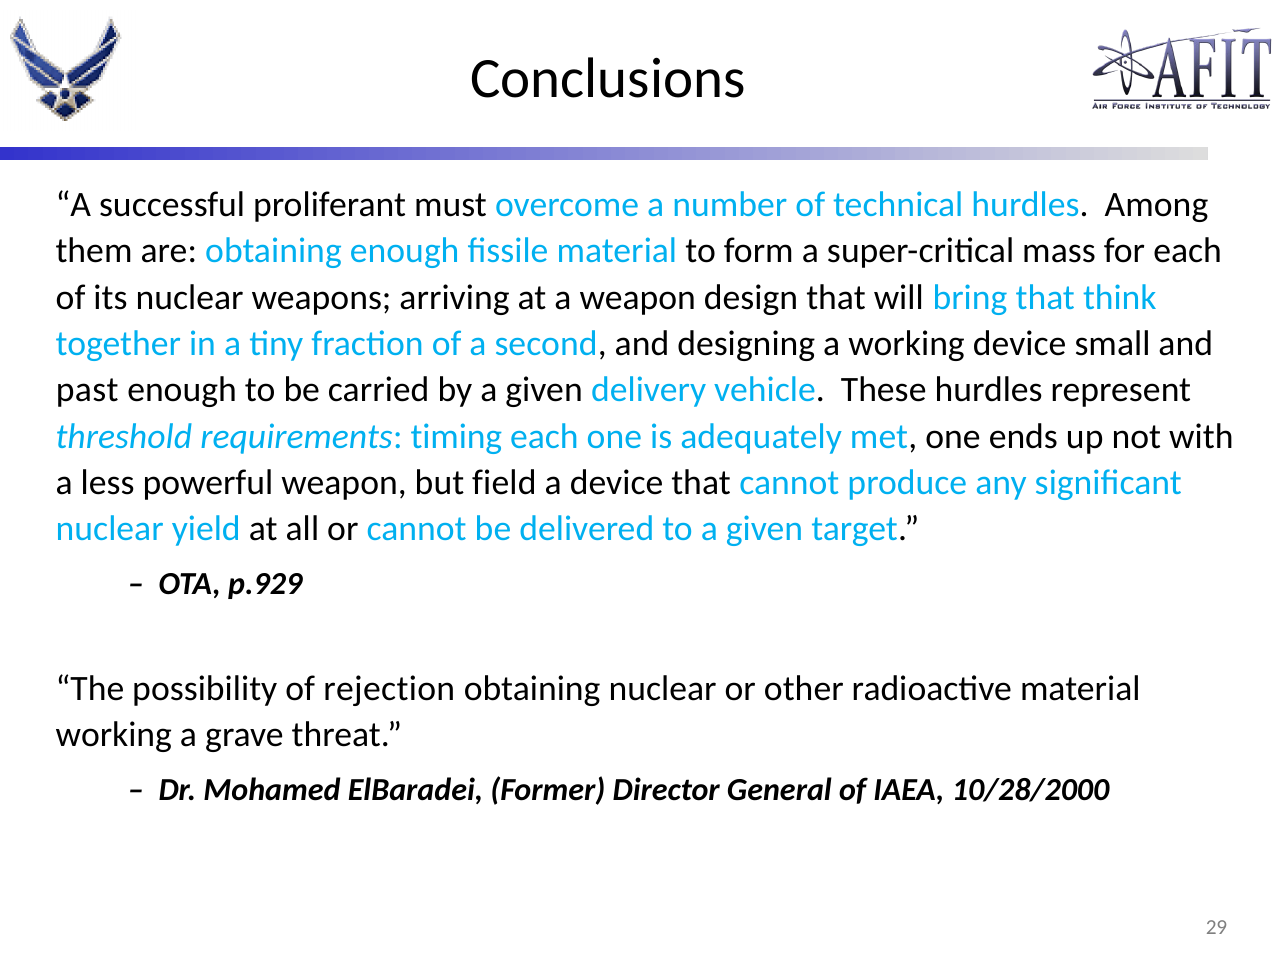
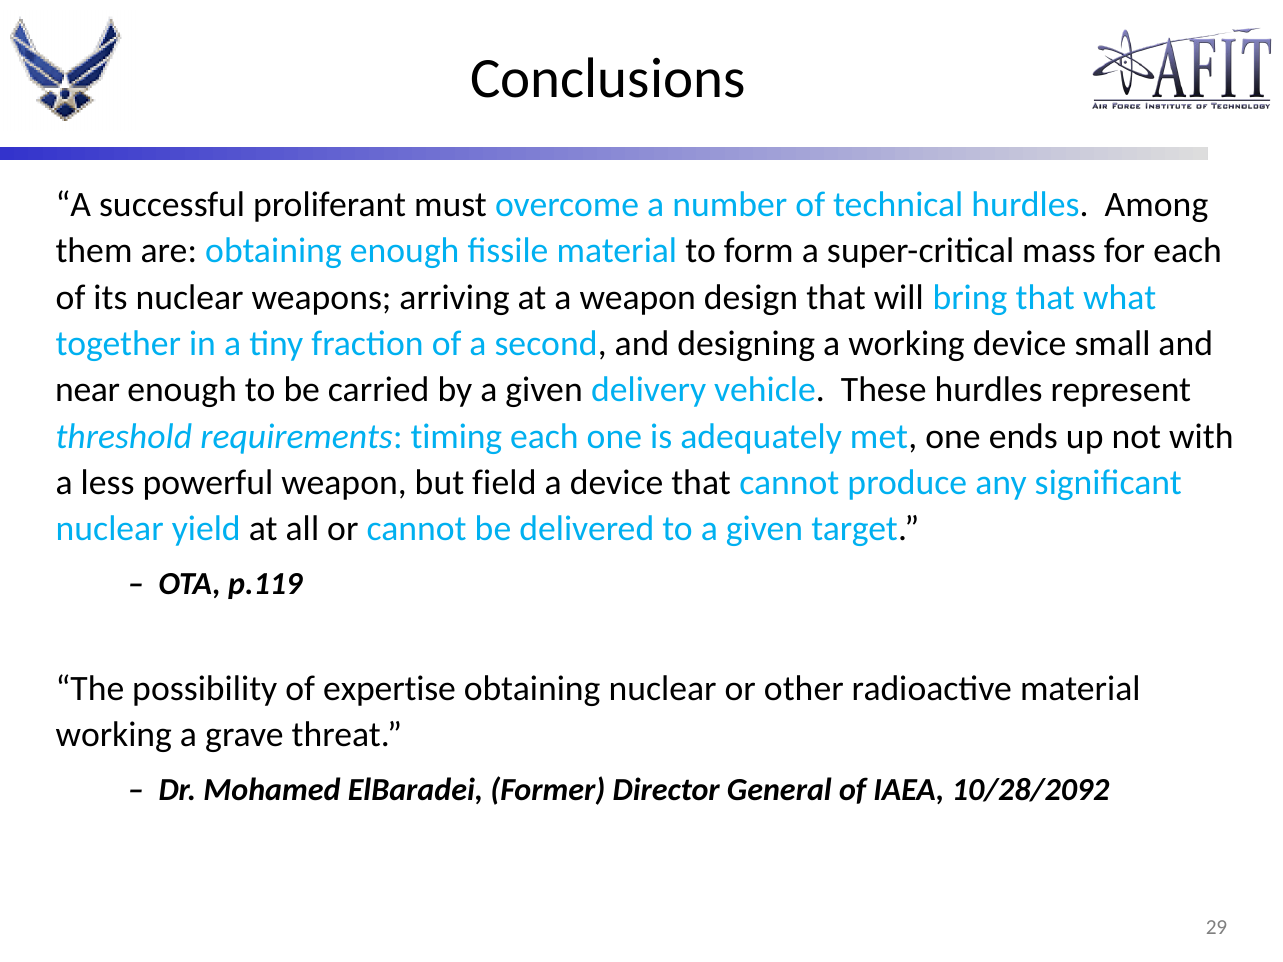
think: think -> what
past: past -> near
p.929: p.929 -> p.119
rejection: rejection -> expertise
10/28/2000: 10/28/2000 -> 10/28/2092
